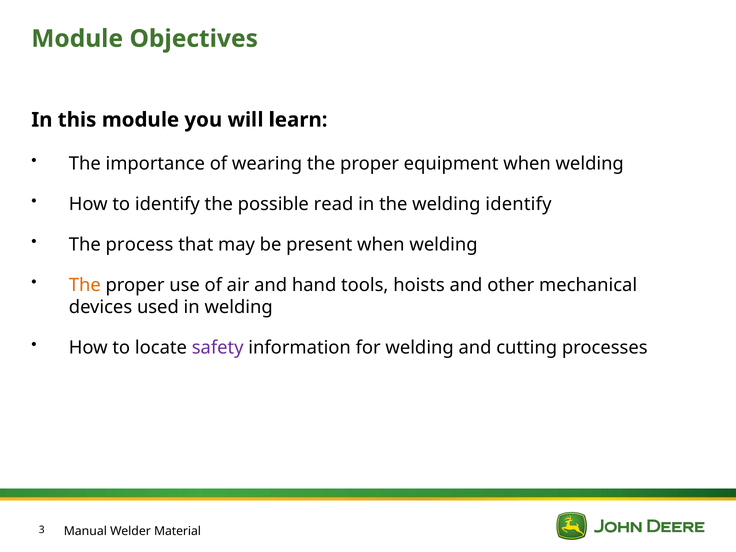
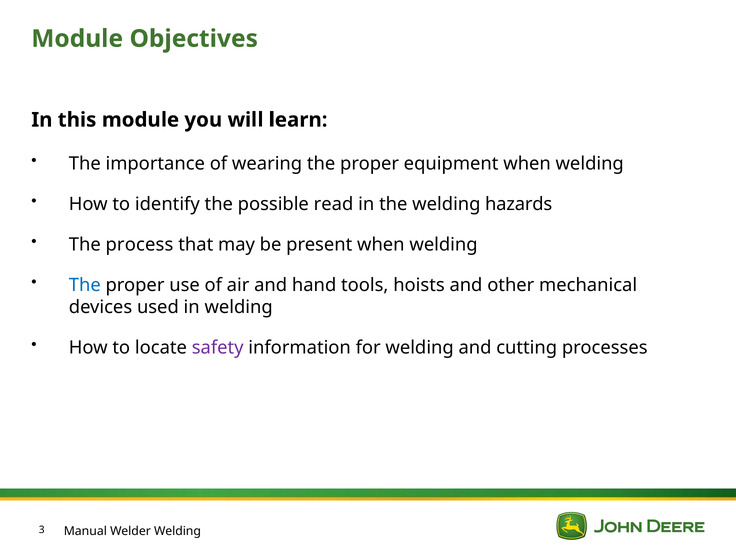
welding identify: identify -> hazards
The at (85, 285) colour: orange -> blue
Welder Material: Material -> Welding
